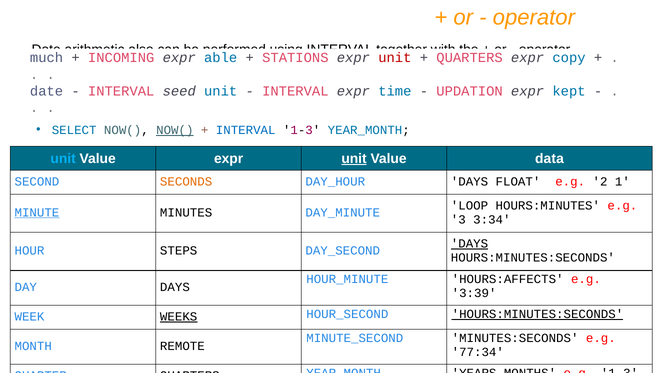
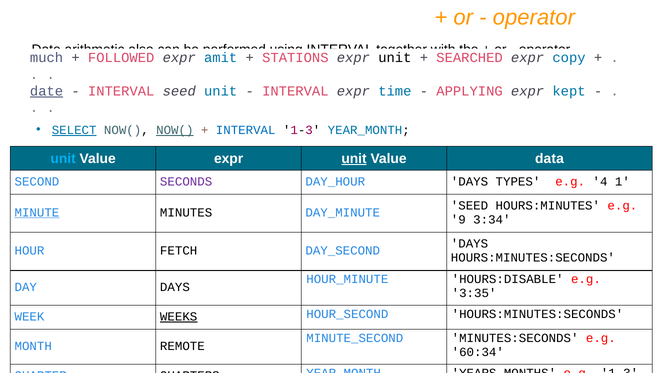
INCOMING: INCOMING -> FOLLOWED
able: able -> amit
unit at (395, 58) colour: red -> black
QUARTERS at (470, 58): QUARTERS -> SEARCHED
date at (47, 91) underline: none -> present
UPDATION: UPDATION -> APPLYING
SELECT at (74, 130) underline: none -> present
SECONDS colour: orange -> purple
FLOAT: FLOAT -> TYPES
2: 2 -> 4
LOOP at (469, 205): LOOP -> SEED
3: 3 -> 9
DAYS at (469, 244) underline: present -> none
STEPS: STEPS -> FETCH
HOURS:AFFECTS: HOURS:AFFECTS -> HOURS:DISABLE
3:39: 3:39 -> 3:35
HOURS:MINUTES:SECONDS at (537, 314) underline: present -> none
77:34: 77:34 -> 60:34
